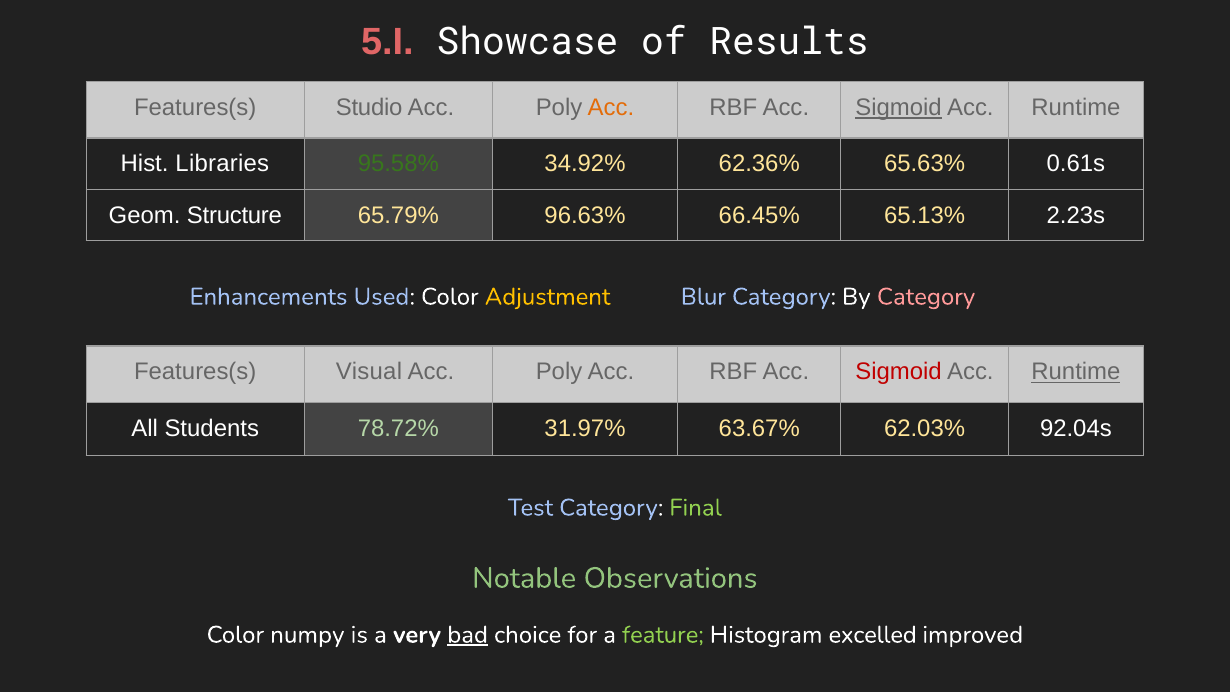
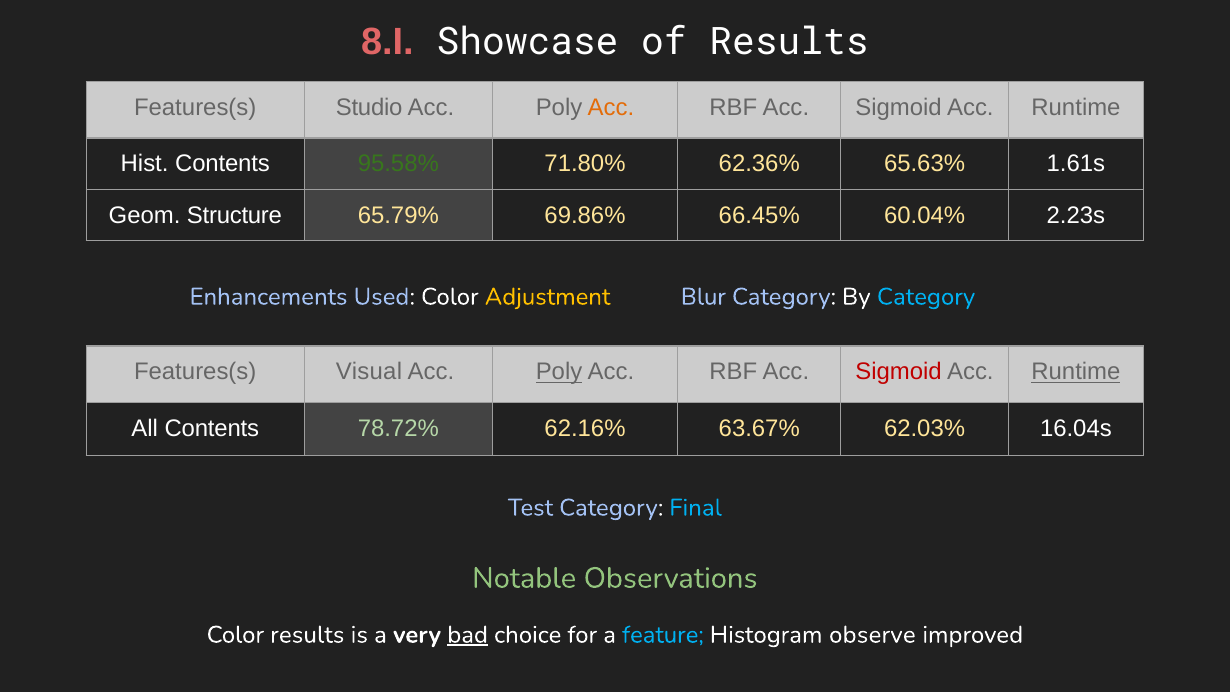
5.I: 5.I -> 8.I
Sigmoid at (899, 108) underline: present -> none
Hist Libraries: Libraries -> Contents
34.92%: 34.92% -> 71.80%
0.61s: 0.61s -> 1.61s
96.63%: 96.63% -> 69.86%
65.13%: 65.13% -> 60.04%
Category at (926, 297) colour: pink -> light blue
Poly at (559, 372) underline: none -> present
All Students: Students -> Contents
31.97%: 31.97% -> 62.16%
92.04s: 92.04s -> 16.04s
Final colour: light green -> light blue
Color numpy: numpy -> results
feature colour: light green -> light blue
excelled: excelled -> observe
